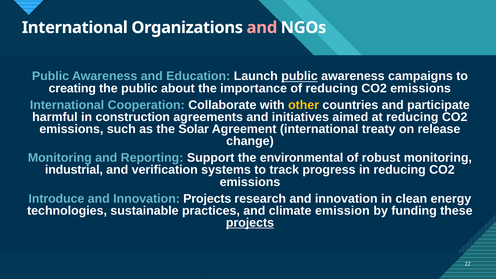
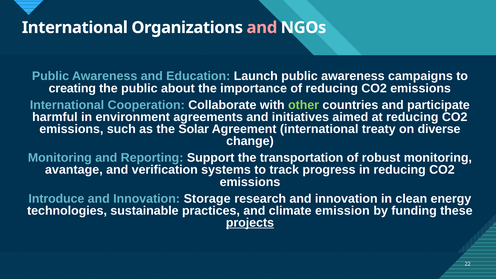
public at (300, 76) underline: present -> none
other colour: yellow -> light green
construction: construction -> environment
release: release -> diverse
environmental: environmental -> transportation
industrial: industrial -> avantage
Innovation Projects: Projects -> Storage
